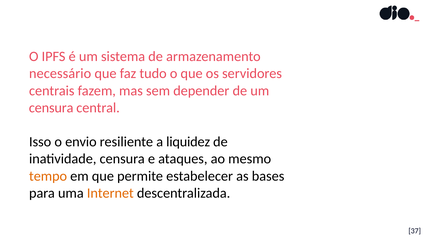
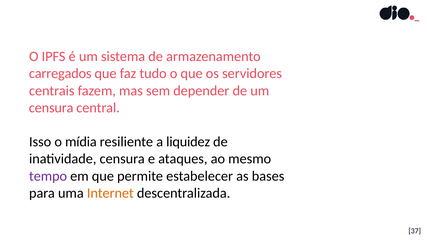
necessário: necessário -> carregados
envio: envio -> mídia
tempo colour: orange -> purple
